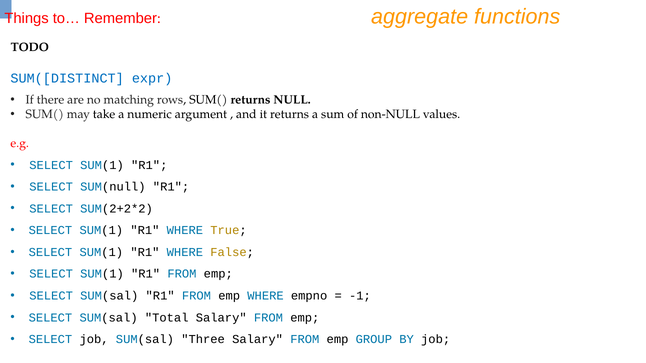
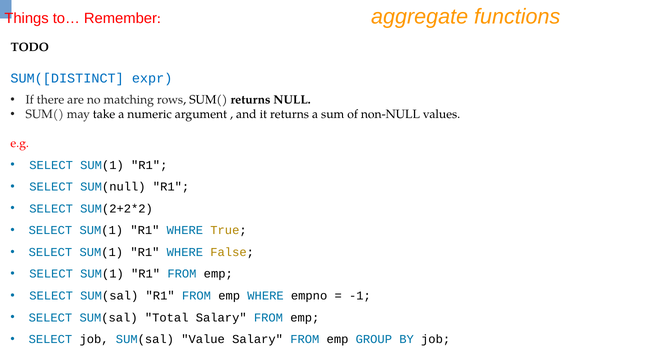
Three: Three -> Value
